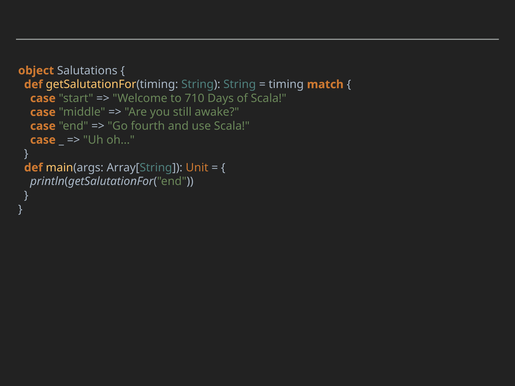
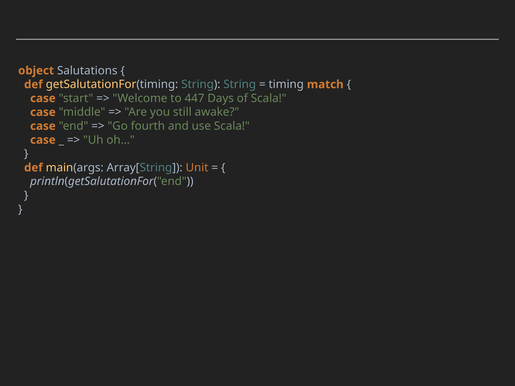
710: 710 -> 447
